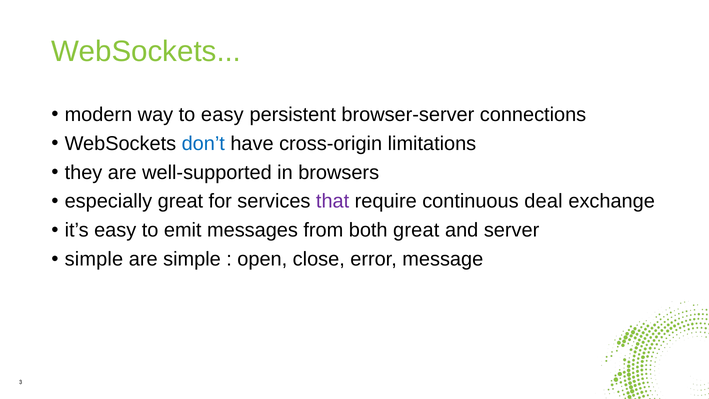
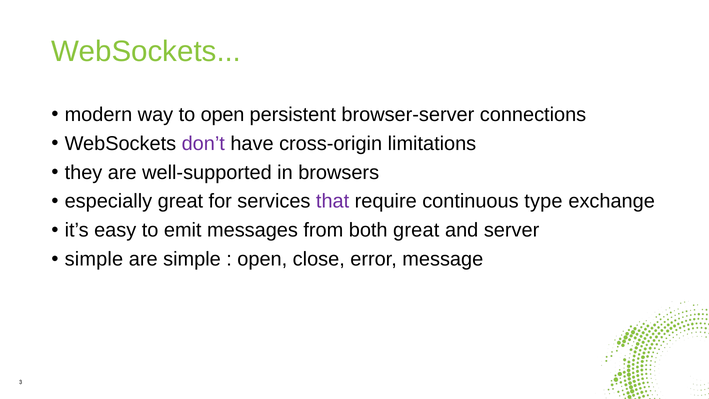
to easy: easy -> open
don’t colour: blue -> purple
deal: deal -> type
